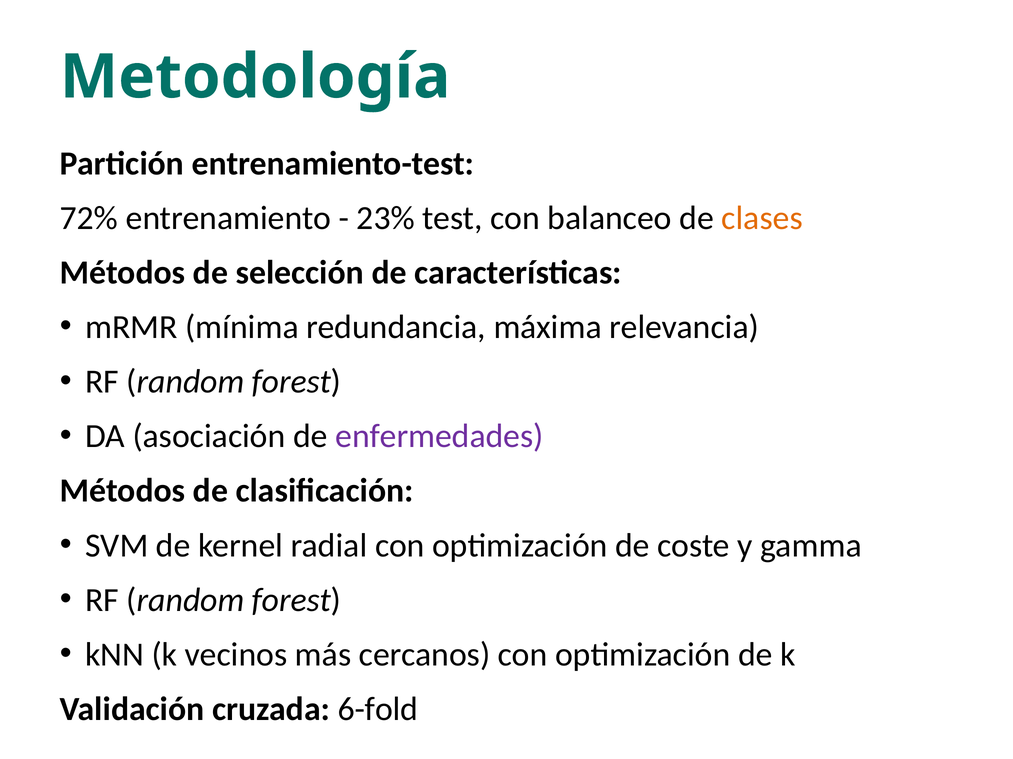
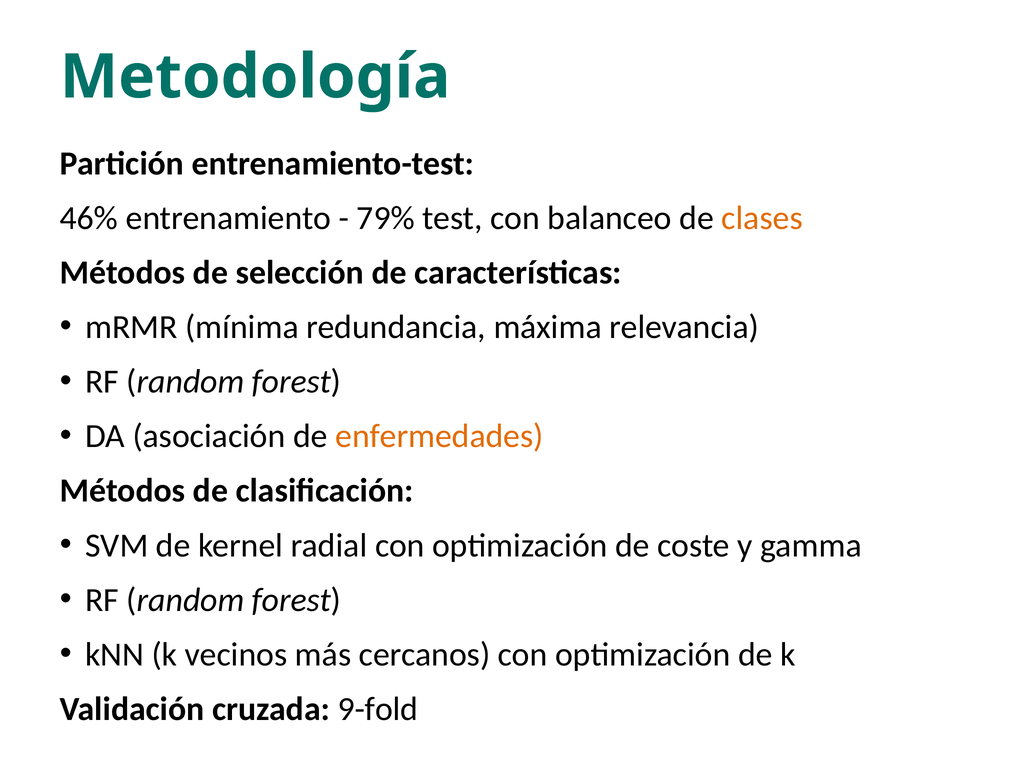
72%: 72% -> 46%
23%: 23% -> 79%
enfermedades colour: purple -> orange
6-fold: 6-fold -> 9-fold
